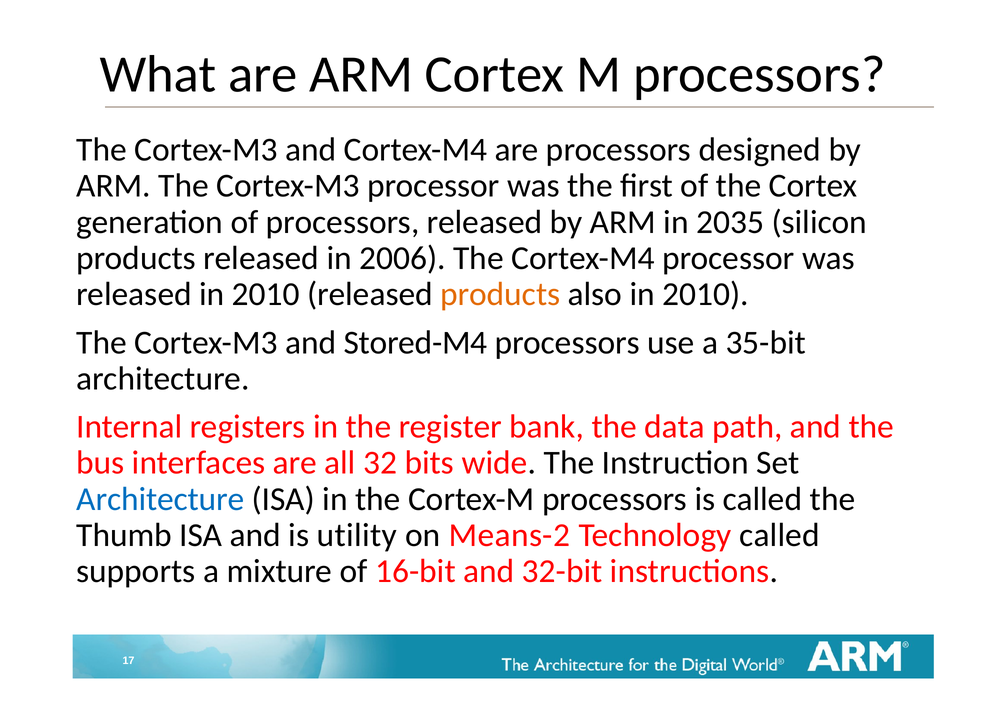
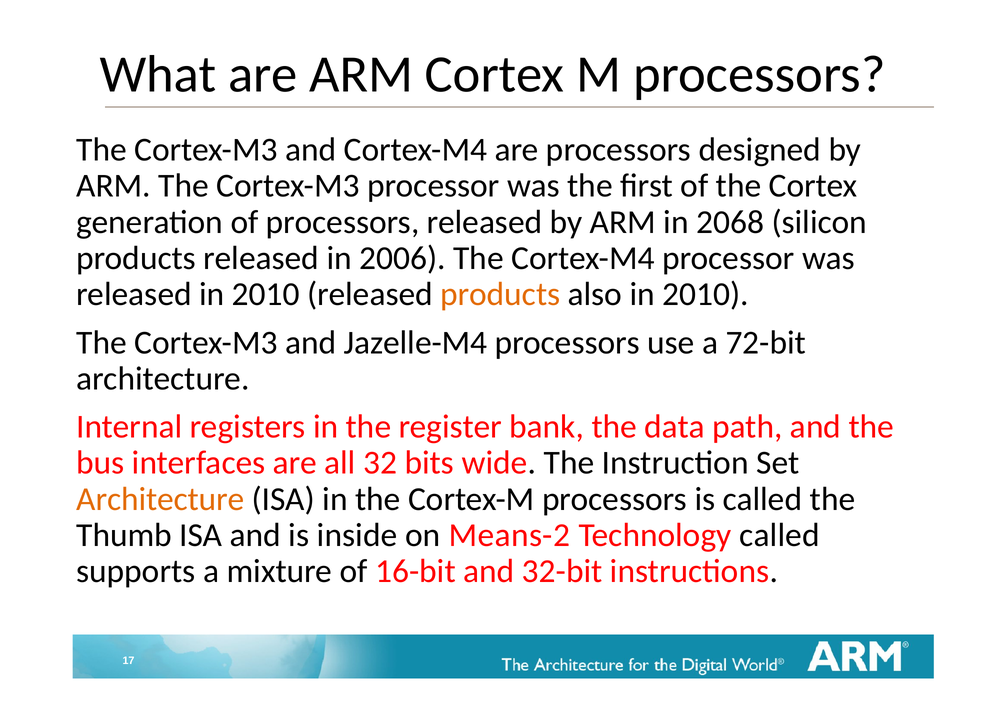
2035: 2035 -> 2068
Stored-M4: Stored-M4 -> Jazelle-M4
35-bit: 35-bit -> 72-bit
Architecture at (160, 499) colour: blue -> orange
utility: utility -> inside
